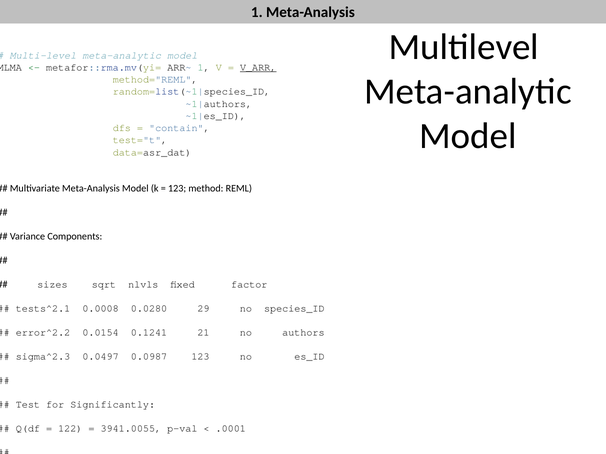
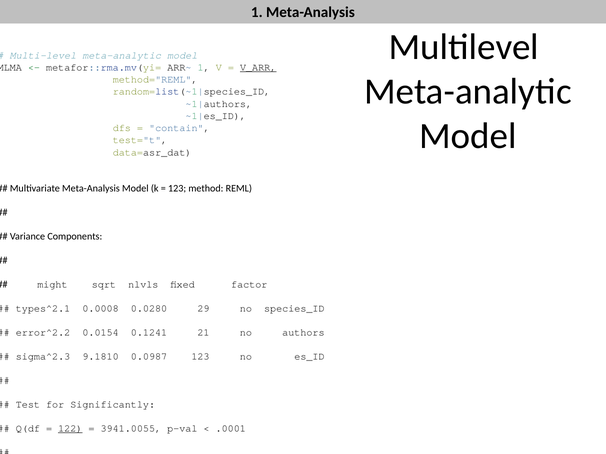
sizes: sizes -> might
tests^2.1: tests^2.1 -> types^2.1
0.0497: 0.0497 -> 9.1810
122 underline: none -> present
